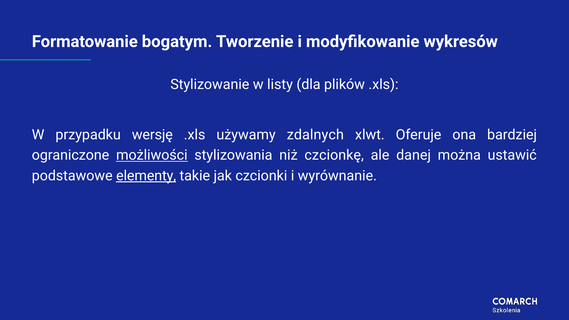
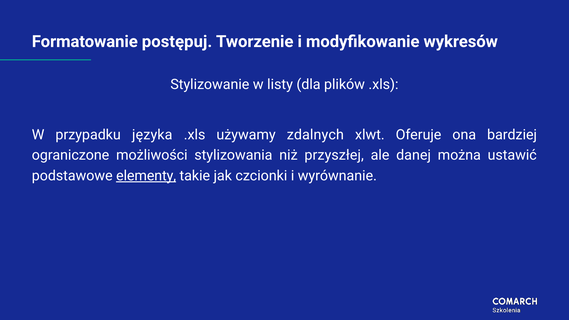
bogatym: bogatym -> postępuj
wersję: wersję -> języka
możliwości underline: present -> none
czcionkę: czcionkę -> przyszłej
